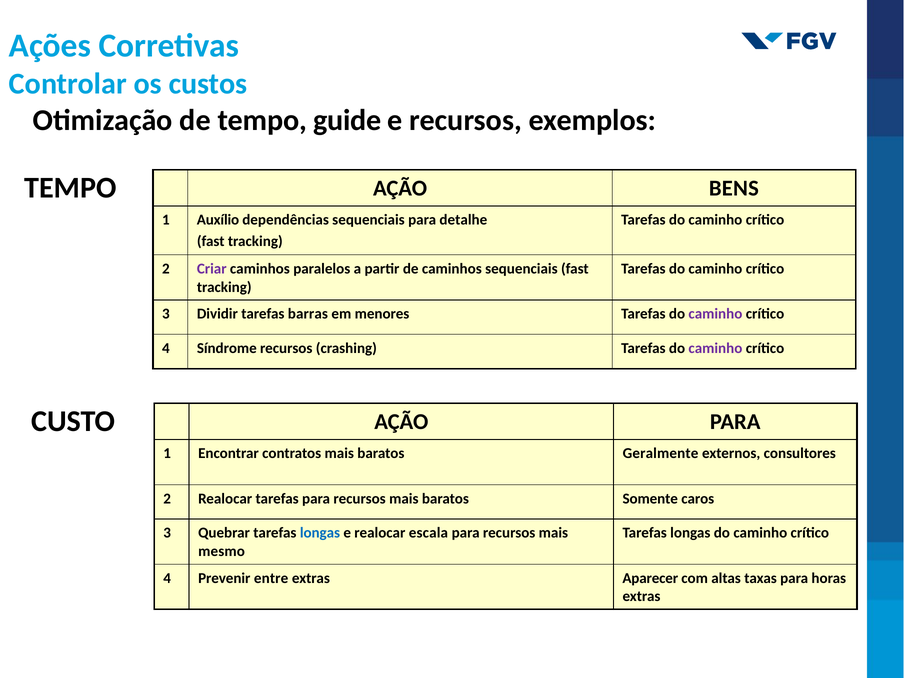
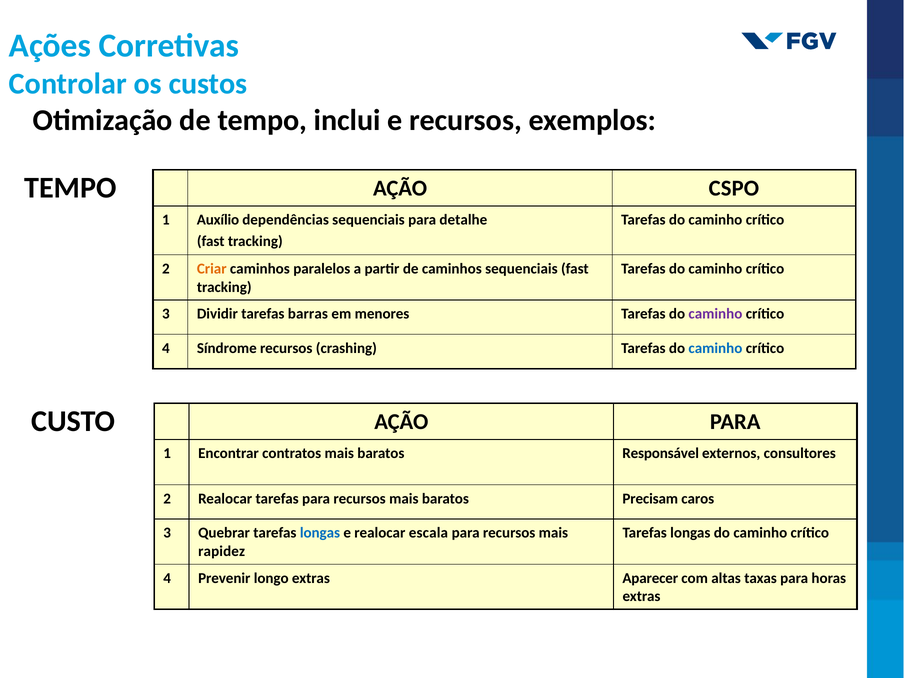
guide: guide -> inclui
BENS: BENS -> CSPO
Criar colour: purple -> orange
caminho at (715, 348) colour: purple -> blue
Geralmente: Geralmente -> Responsável
Somente: Somente -> Precisam
mesmo: mesmo -> rapidez
entre: entre -> longo
